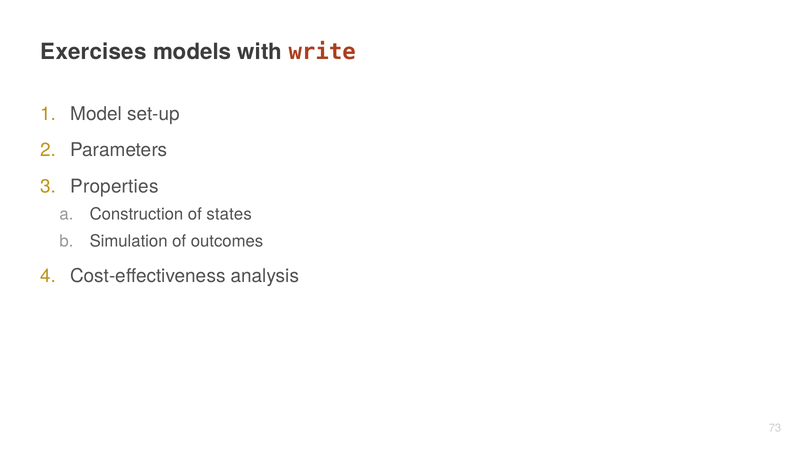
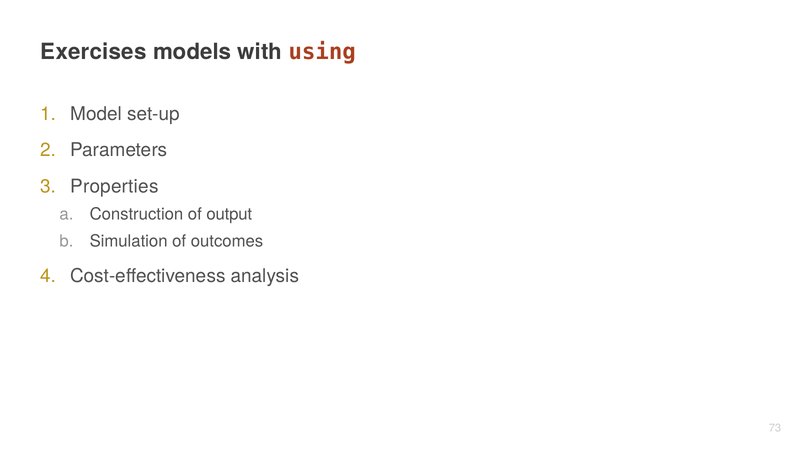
write: write -> using
states: states -> output
